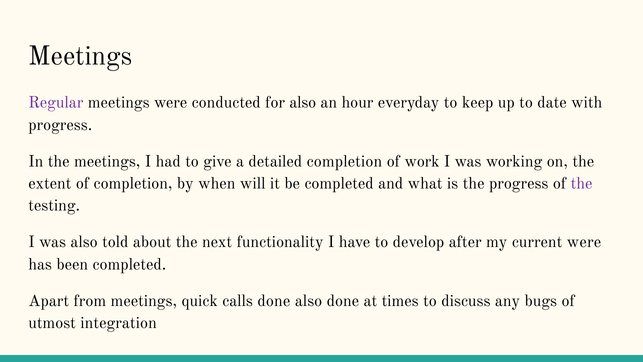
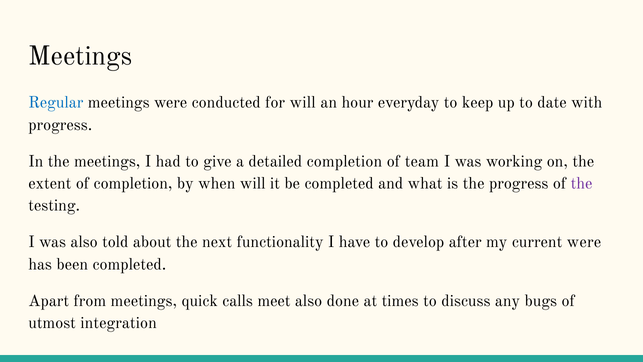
Regular colour: purple -> blue
for also: also -> will
work: work -> team
calls done: done -> meet
